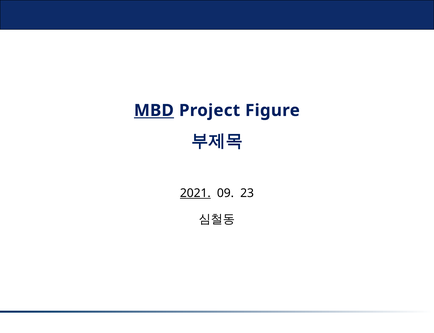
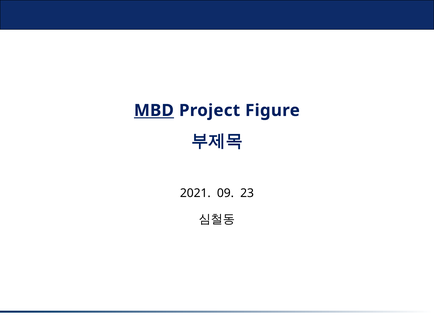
2021 underline: present -> none
